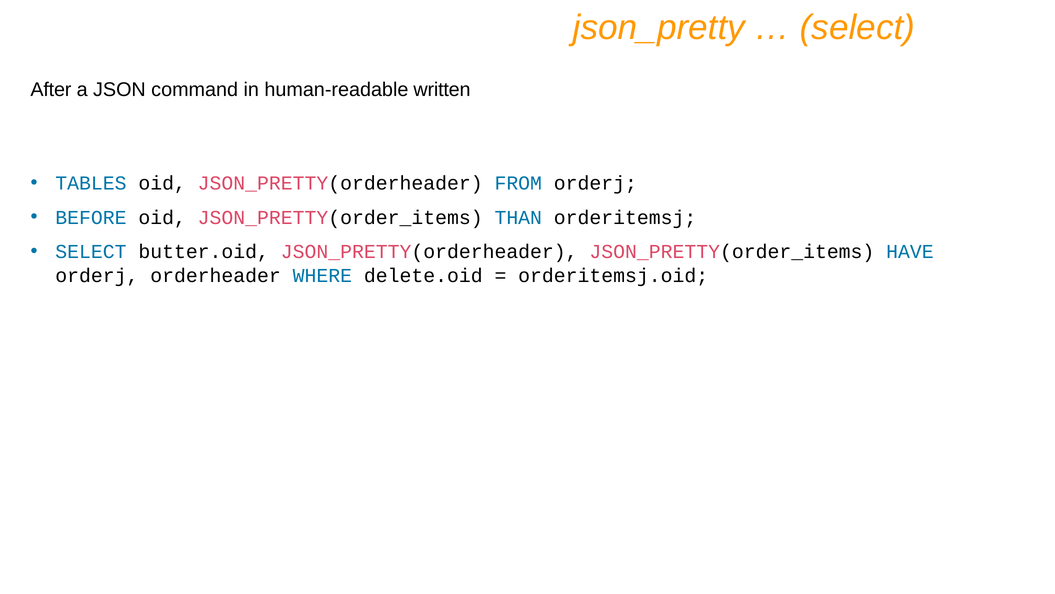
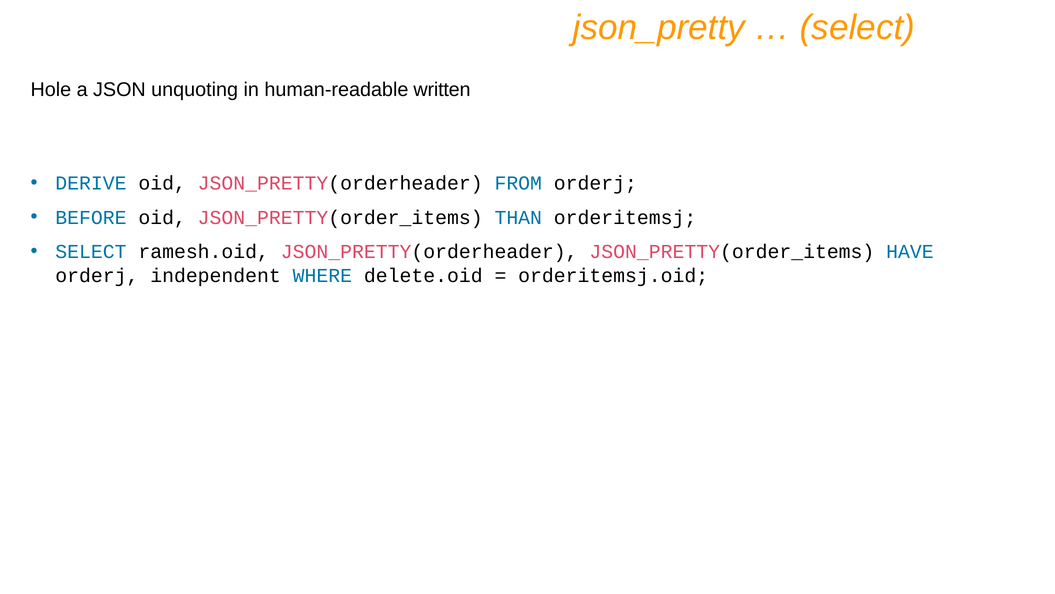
After: After -> Hole
command: command -> unquoting
TABLES: TABLES -> DERIVE
butter.oid: butter.oid -> ramesh.oid
orderheader: orderheader -> independent
